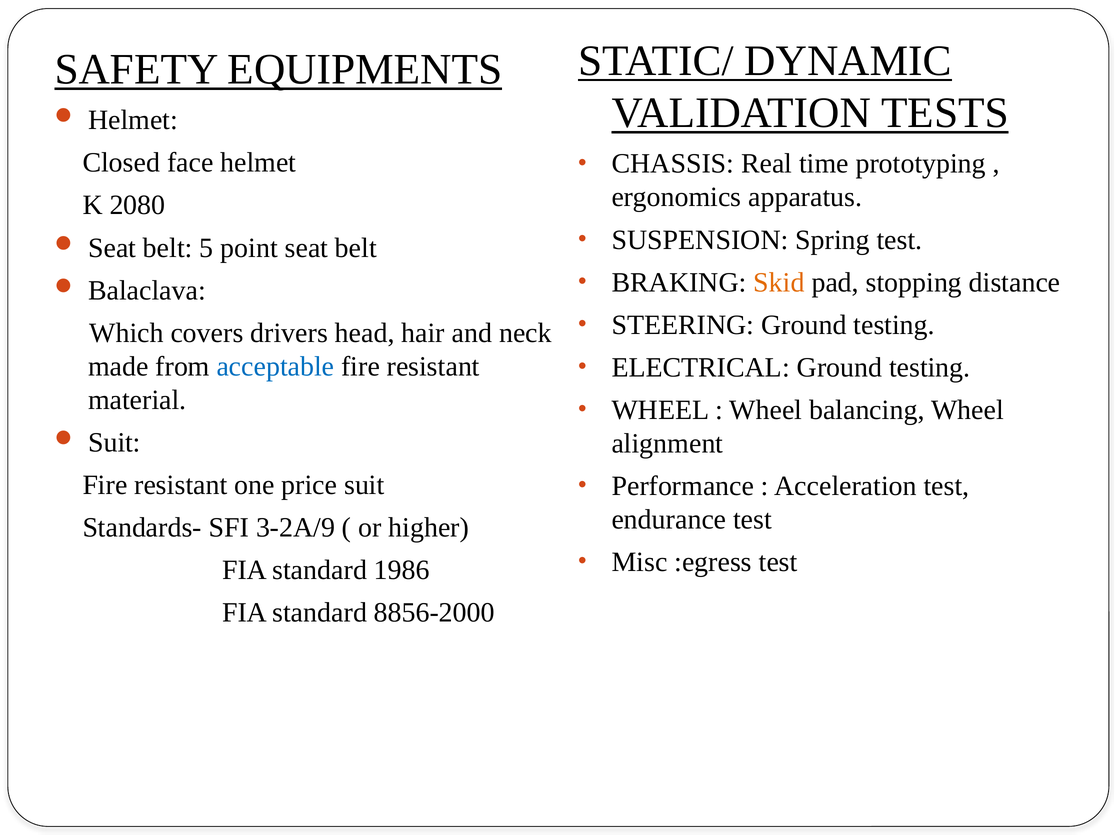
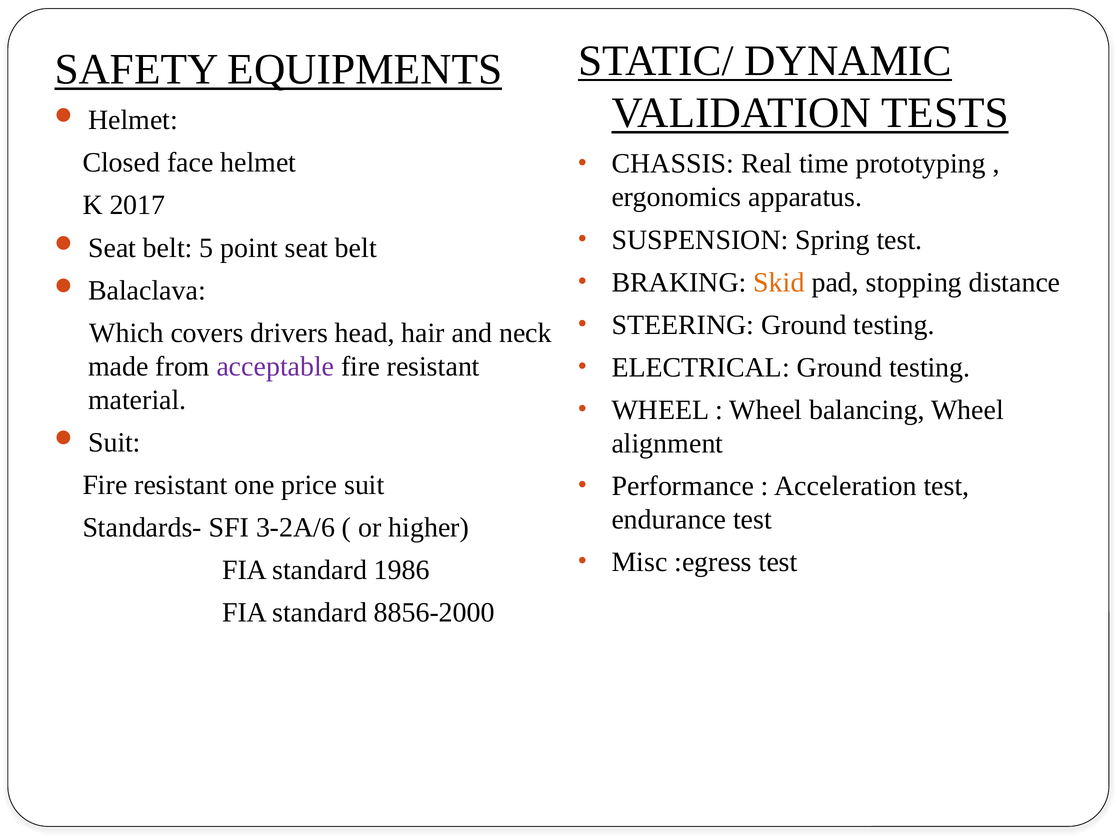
2080: 2080 -> 2017
acceptable colour: blue -> purple
3-2A/9: 3-2A/9 -> 3-2A/6
